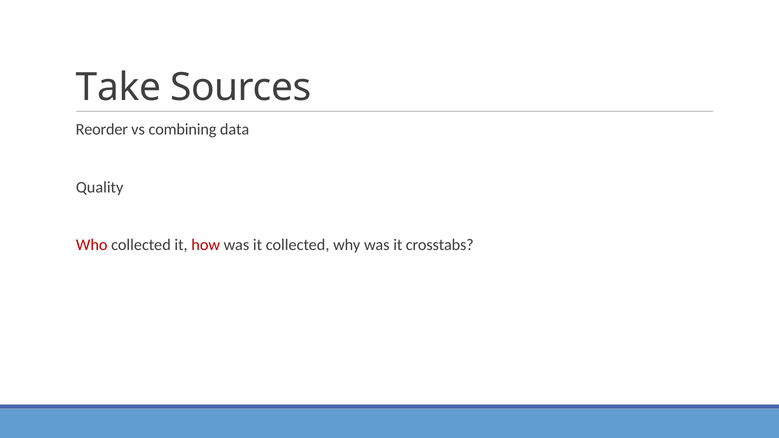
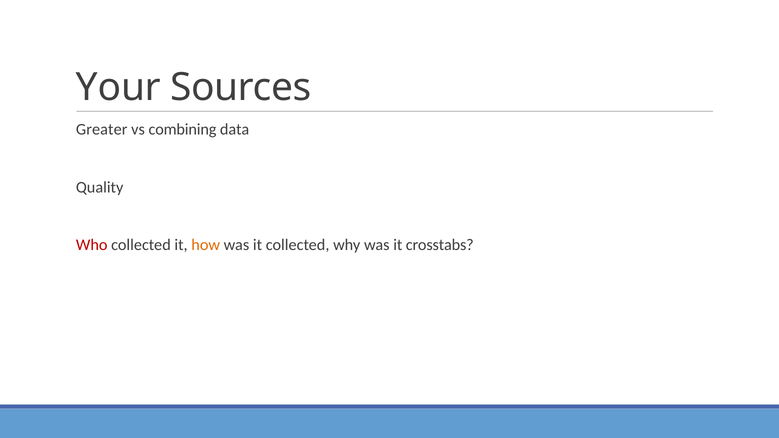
Take: Take -> Your
Reorder: Reorder -> Greater
how colour: red -> orange
